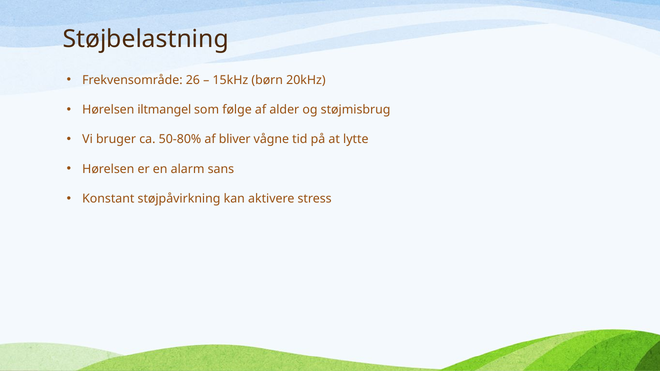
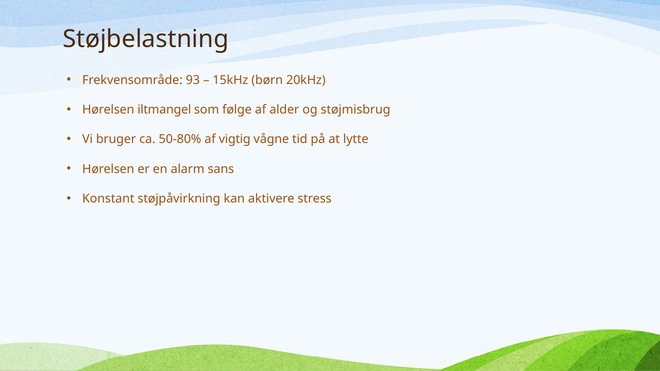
26: 26 -> 93
bliver: bliver -> vigtig
